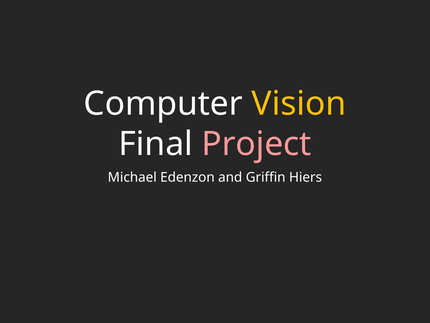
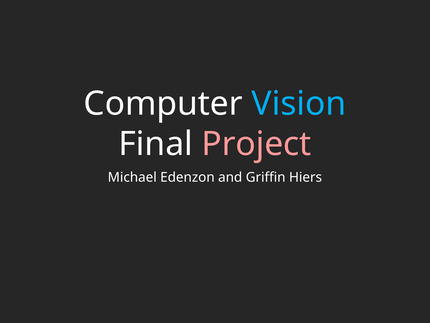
Vision colour: yellow -> light blue
